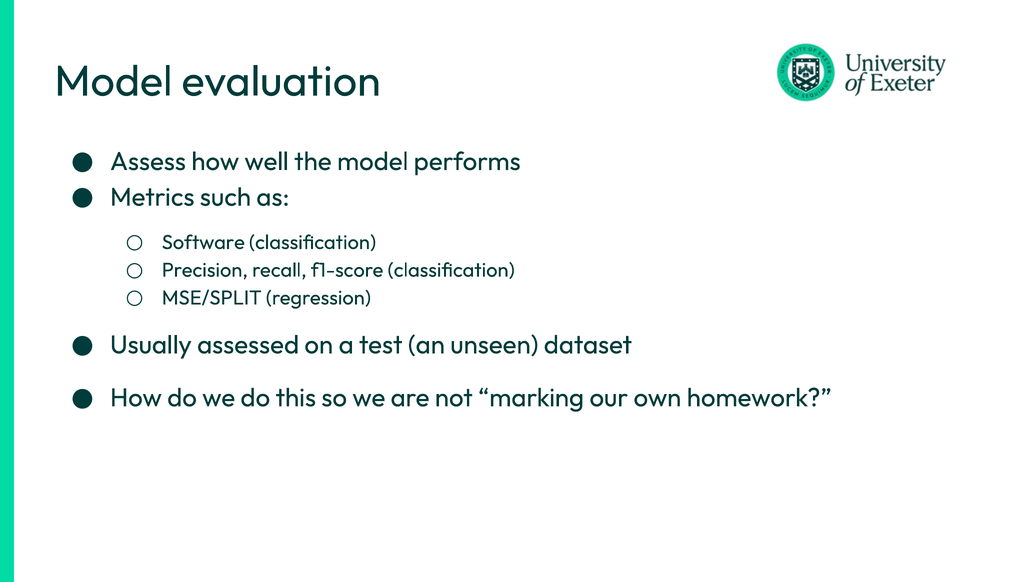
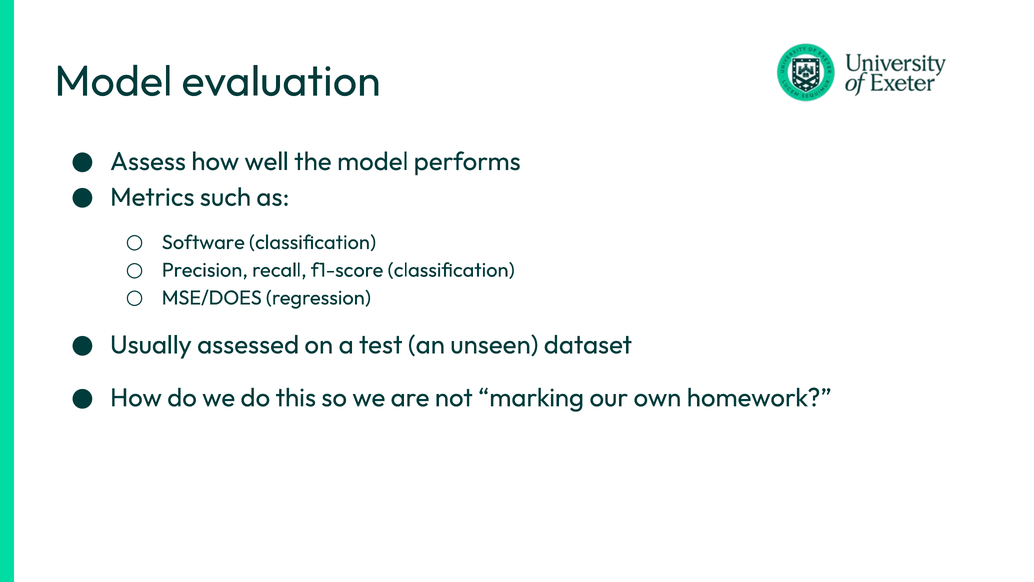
MSE/SPLIT: MSE/SPLIT -> MSE/DOES
